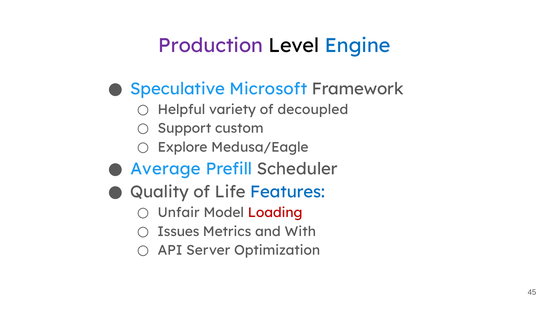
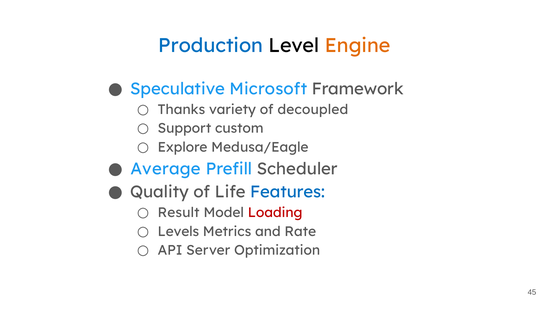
Production colour: purple -> blue
Engine colour: blue -> orange
Helpful: Helpful -> Thanks
Unfair: Unfair -> Result
Issues: Issues -> Levels
With: With -> Rate
